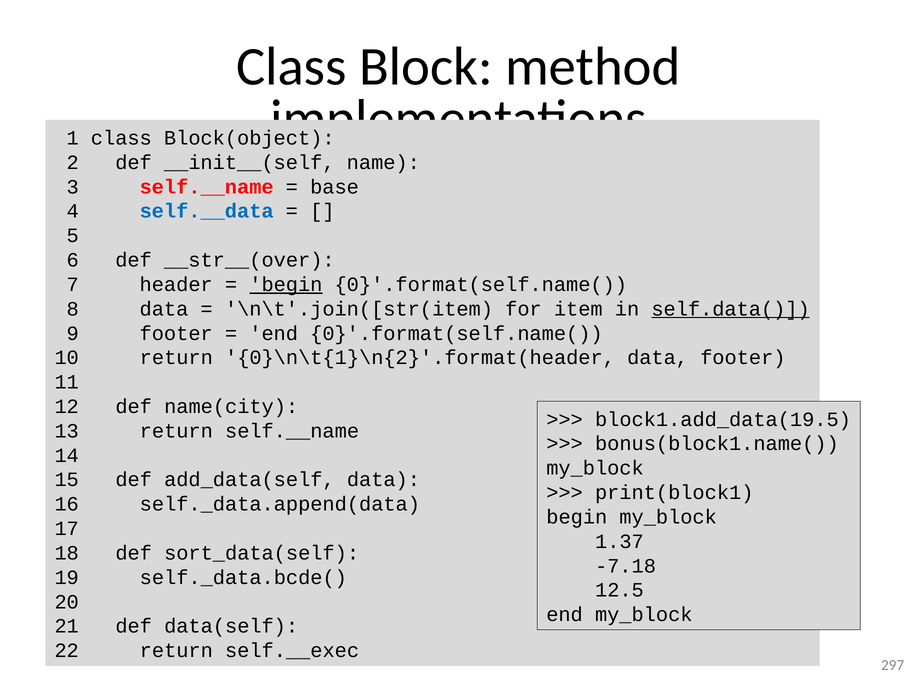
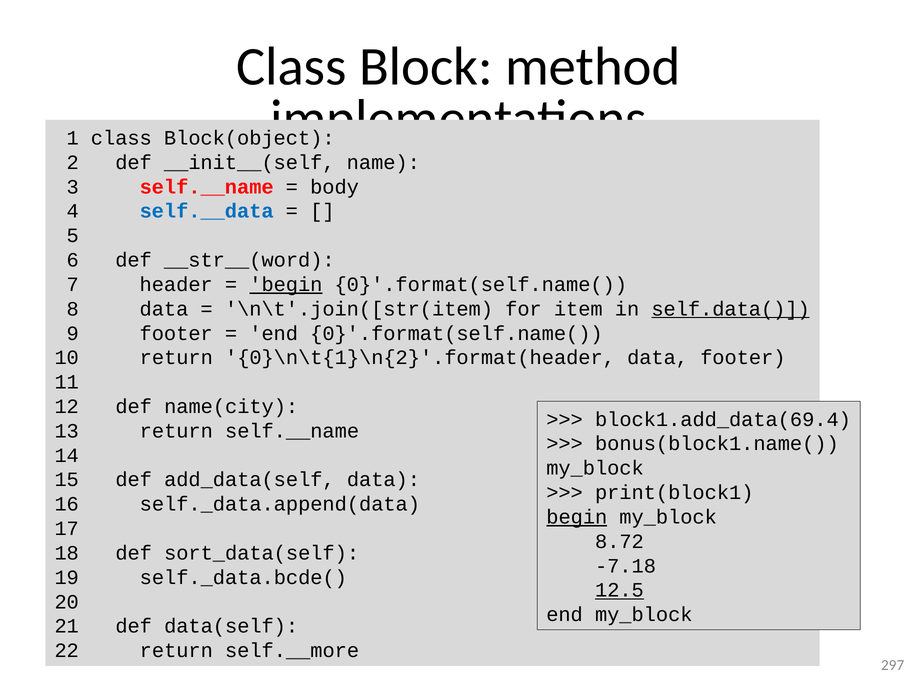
base: base -> body
__str__(over: __str__(over -> __str__(word
block1.add_data(19.5: block1.add_data(19.5 -> block1.add_data(69.4
begin at (577, 518) underline: none -> present
1.37: 1.37 -> 8.72
12.5 underline: none -> present
self.__exec: self.__exec -> self.__more
